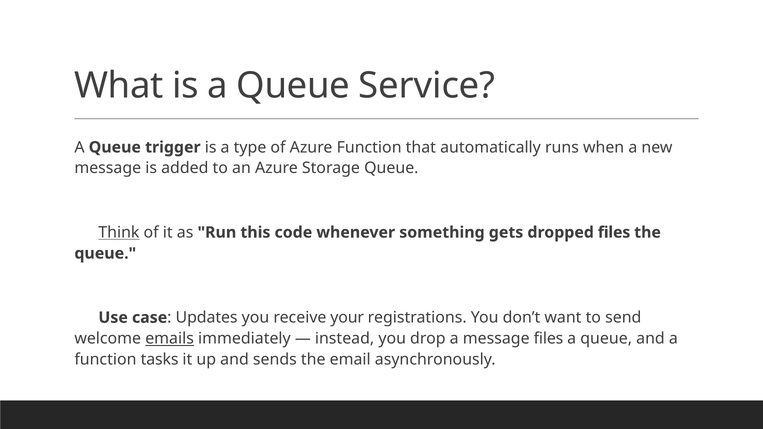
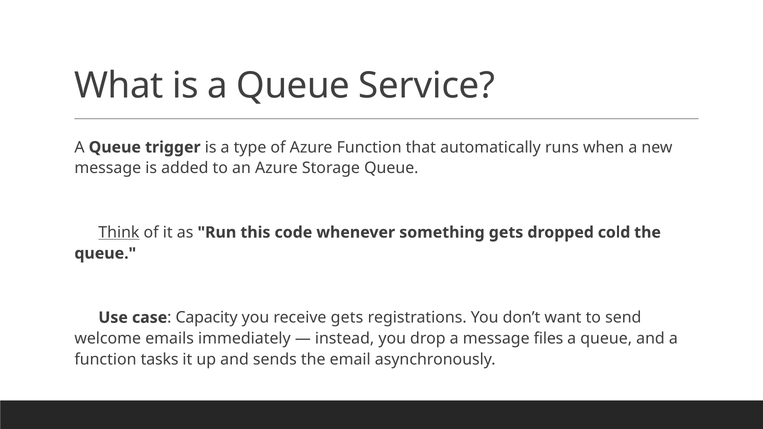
dropped files: files -> cold
Updates: Updates -> Capacity
receive your: your -> gets
emails underline: present -> none
